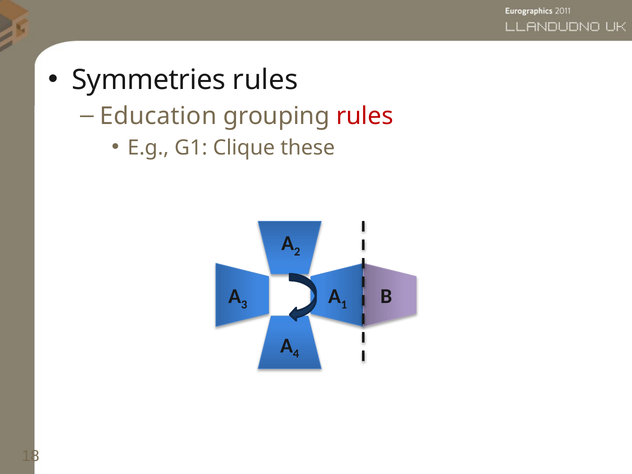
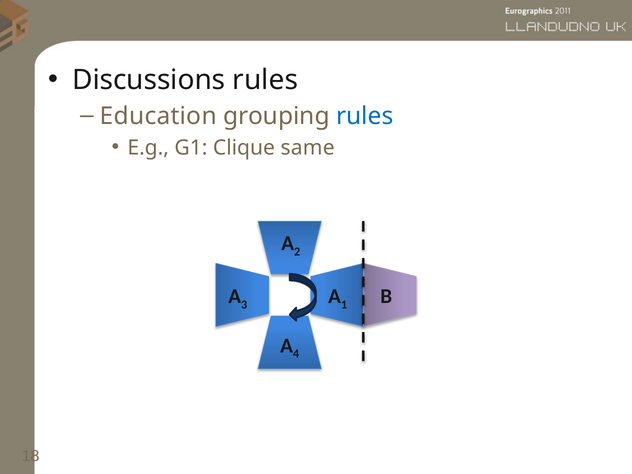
Symmetries: Symmetries -> Discussions
rules at (365, 116) colour: red -> blue
these: these -> same
